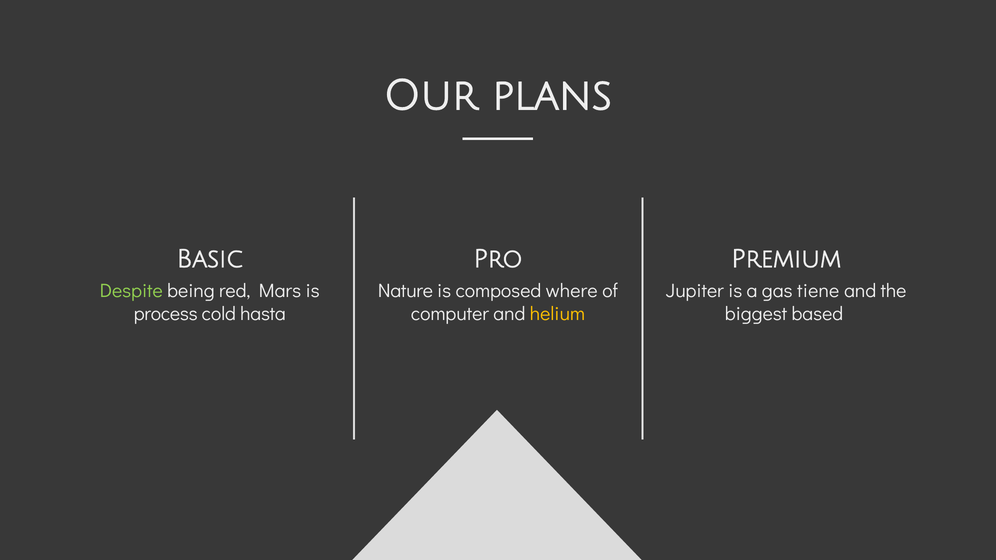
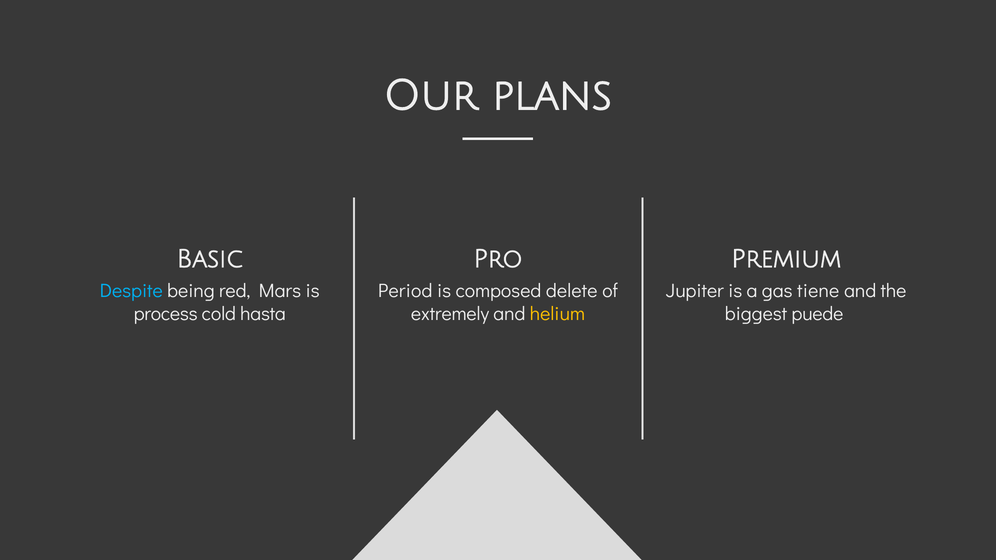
Despite colour: light green -> light blue
Nature: Nature -> Period
where: where -> delete
computer: computer -> extremely
based: based -> puede
